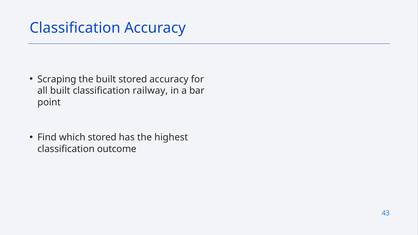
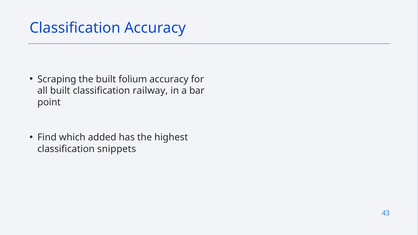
built stored: stored -> folium
which stored: stored -> added
outcome: outcome -> snippets
